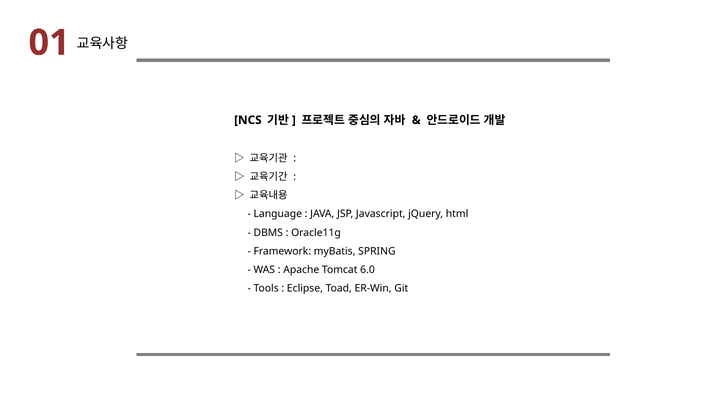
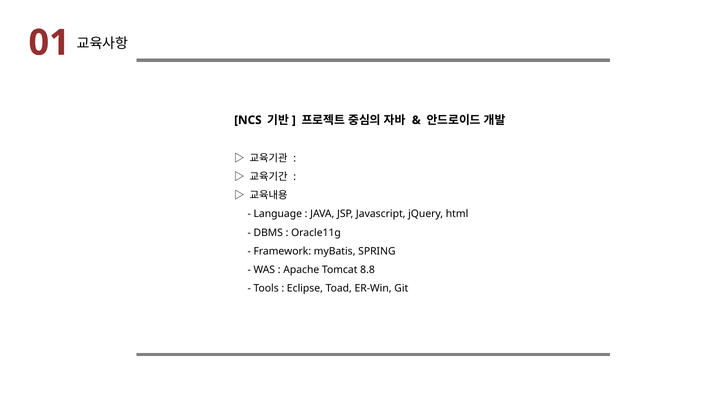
6.0: 6.0 -> 8.8
